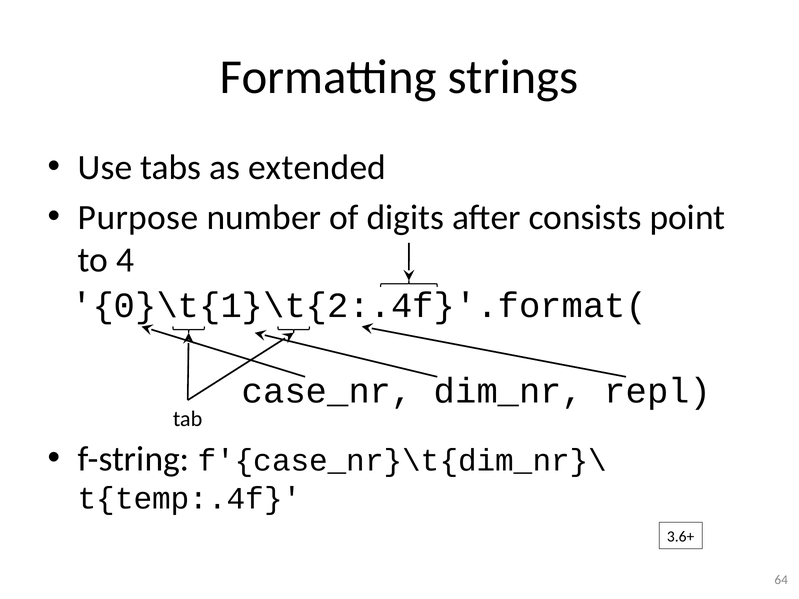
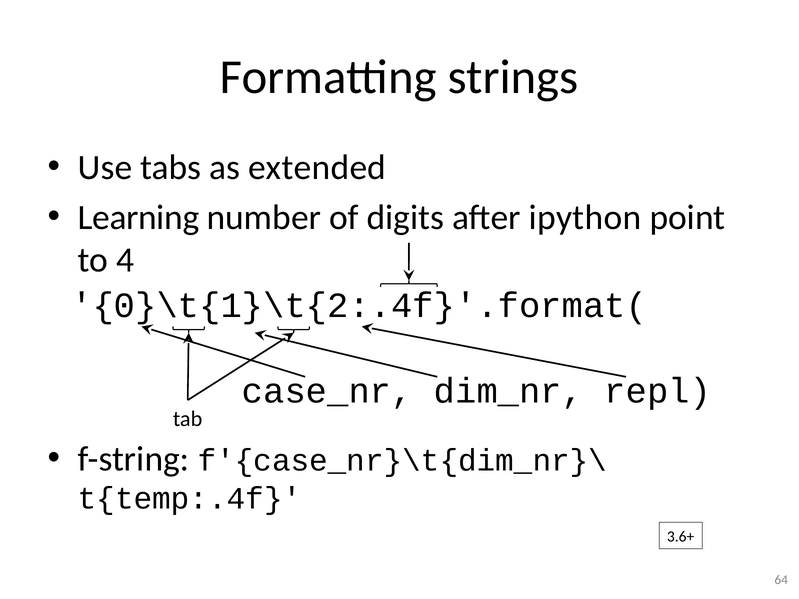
Purpose: Purpose -> Learning
consists: consists -> ipython
